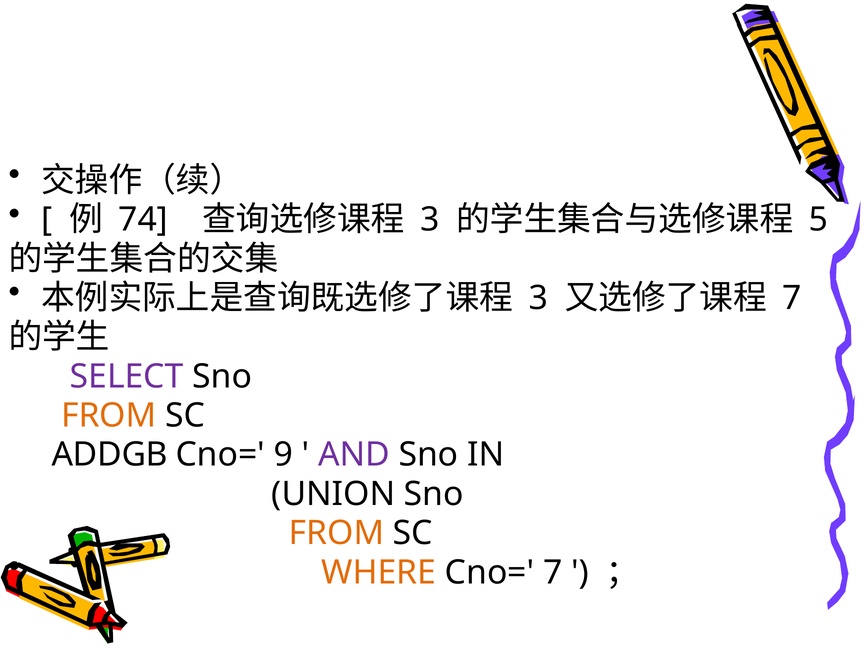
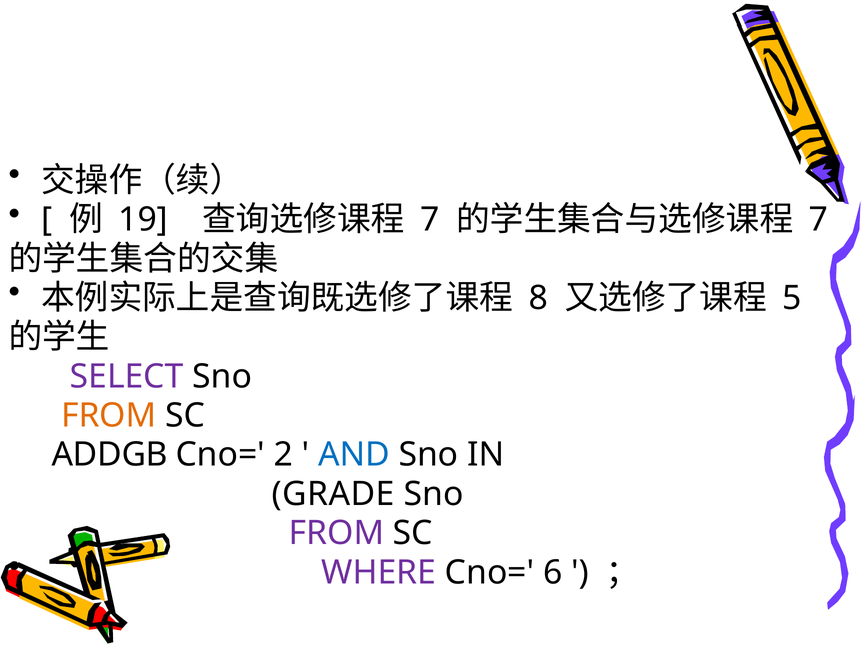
74: 74 -> 19
3 at (430, 220): 3 -> 7
5 at (819, 220): 5 -> 7
3 at (538, 298): 3 -> 8
7 at (792, 298): 7 -> 5
9: 9 -> 2
AND colour: purple -> blue
UNION: UNION -> GRADE
FROM at (337, 533) colour: orange -> purple
WHERE colour: orange -> purple
Cno= 7: 7 -> 6
